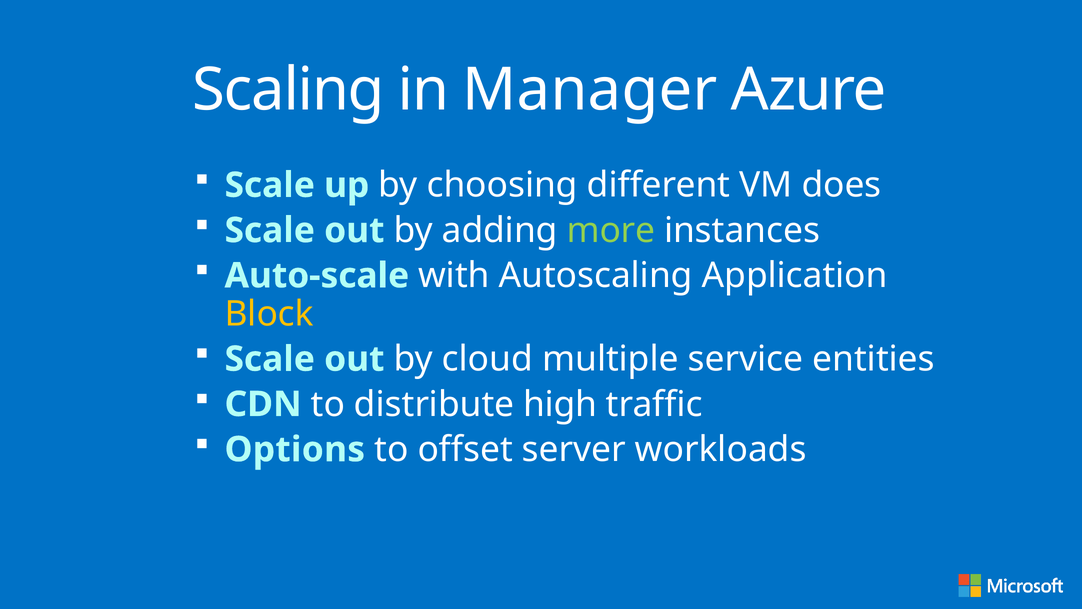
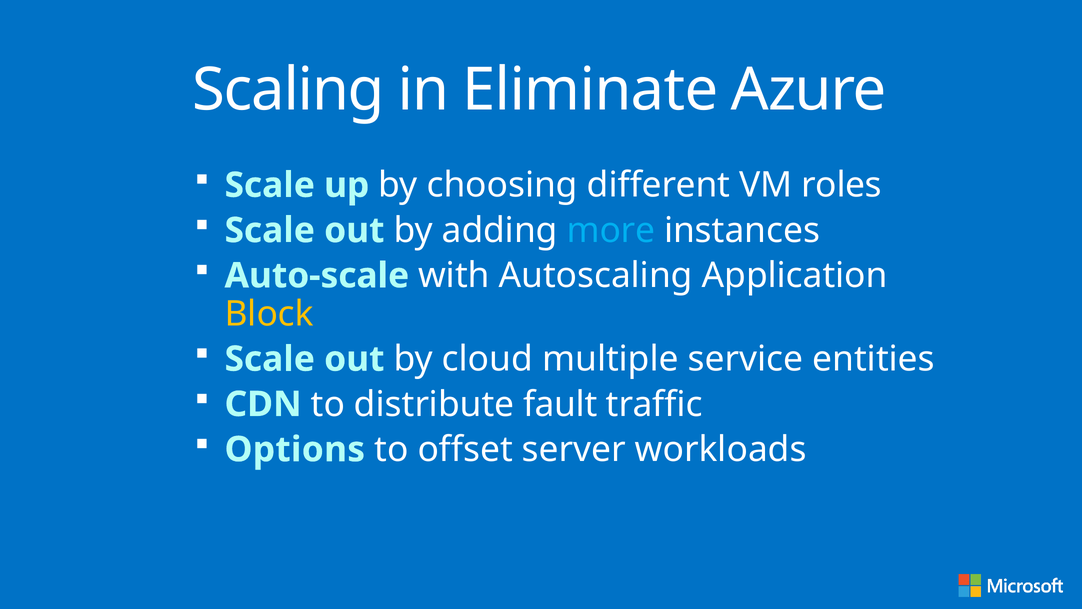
Manager: Manager -> Eliminate
does: does -> roles
more colour: light green -> light blue
high: high -> fault
